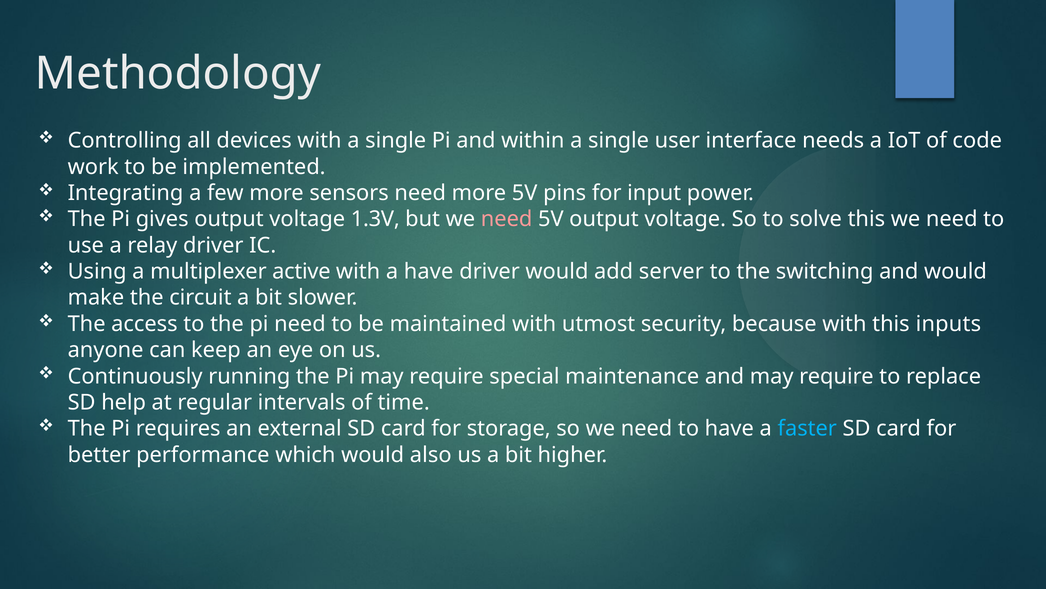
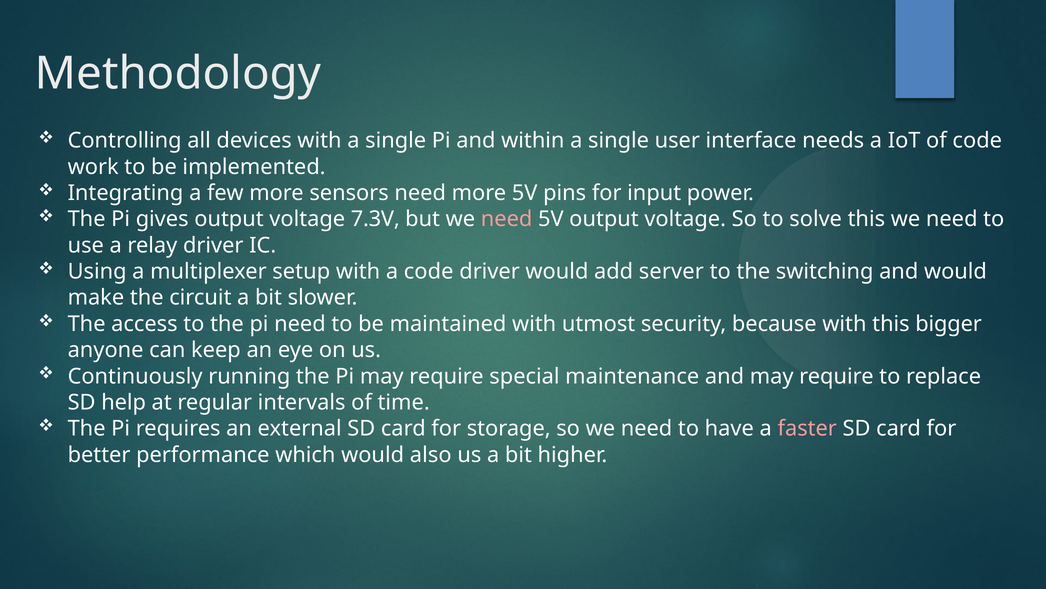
1.3V: 1.3V -> 7.3V
active: active -> setup
a have: have -> code
inputs: inputs -> bigger
faster colour: light blue -> pink
